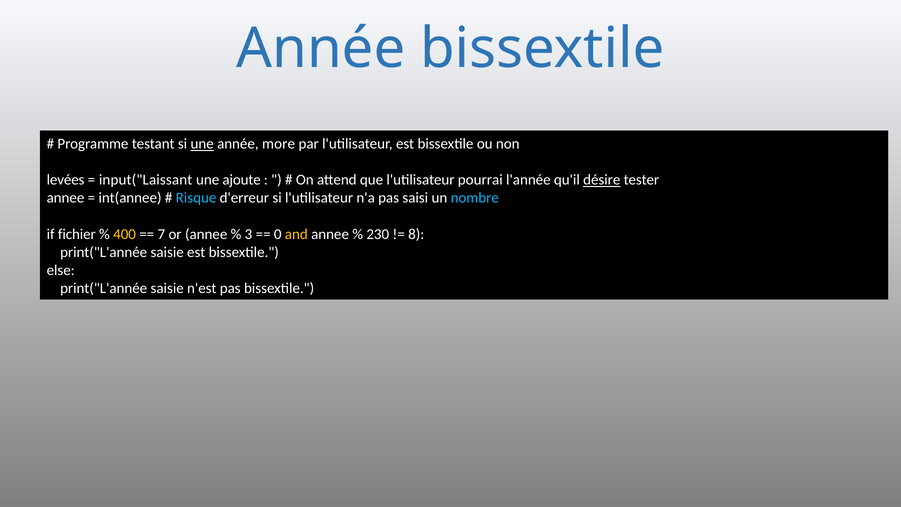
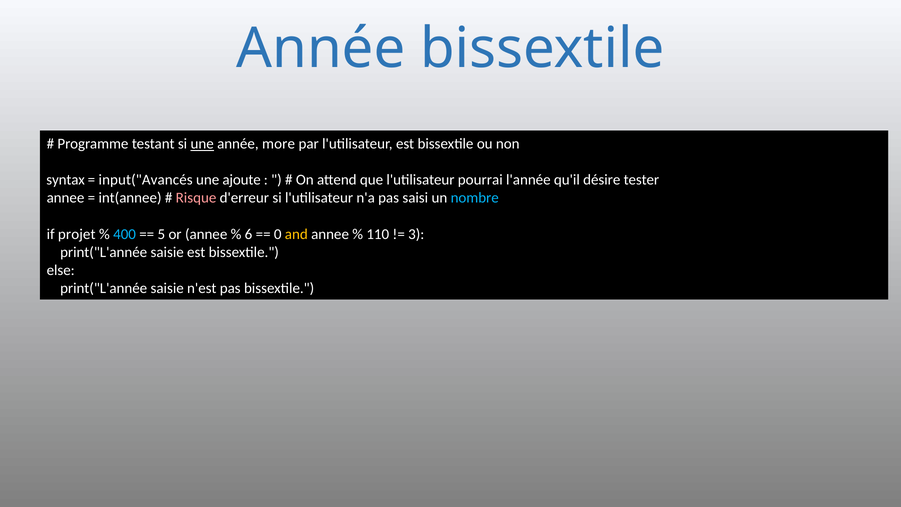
levées: levées -> syntax
input("Laissant: input("Laissant -> input("Avancés
désire underline: present -> none
Risque colour: light blue -> pink
fichier: fichier -> projet
400 colour: yellow -> light blue
7: 7 -> 5
3: 3 -> 6
230: 230 -> 110
8: 8 -> 3
